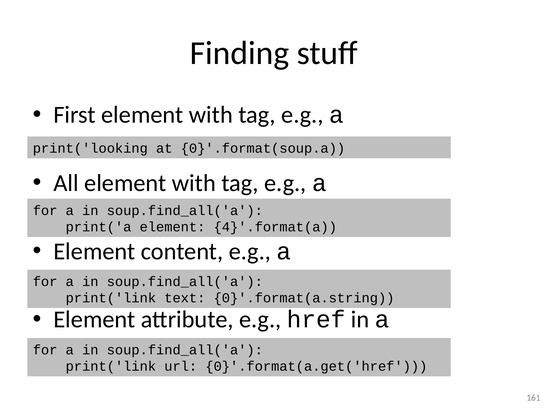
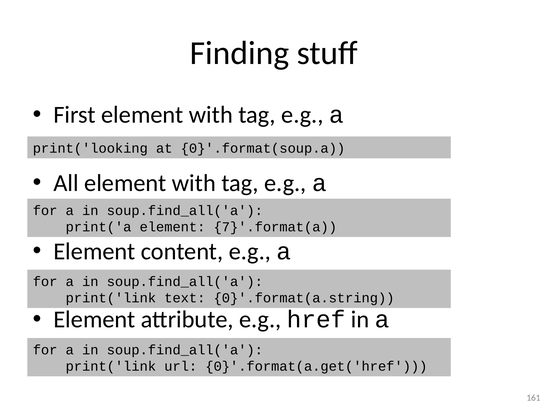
4}'.format(a: 4}'.format(a -> 7}'.format(a
